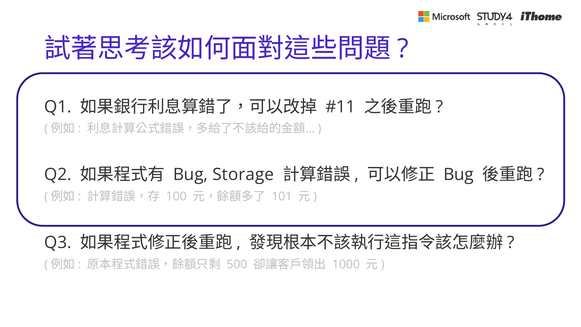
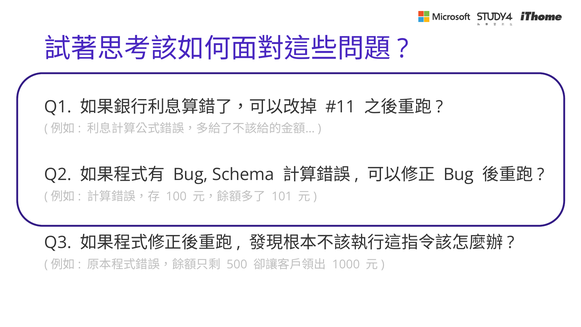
Storage: Storage -> Schema
